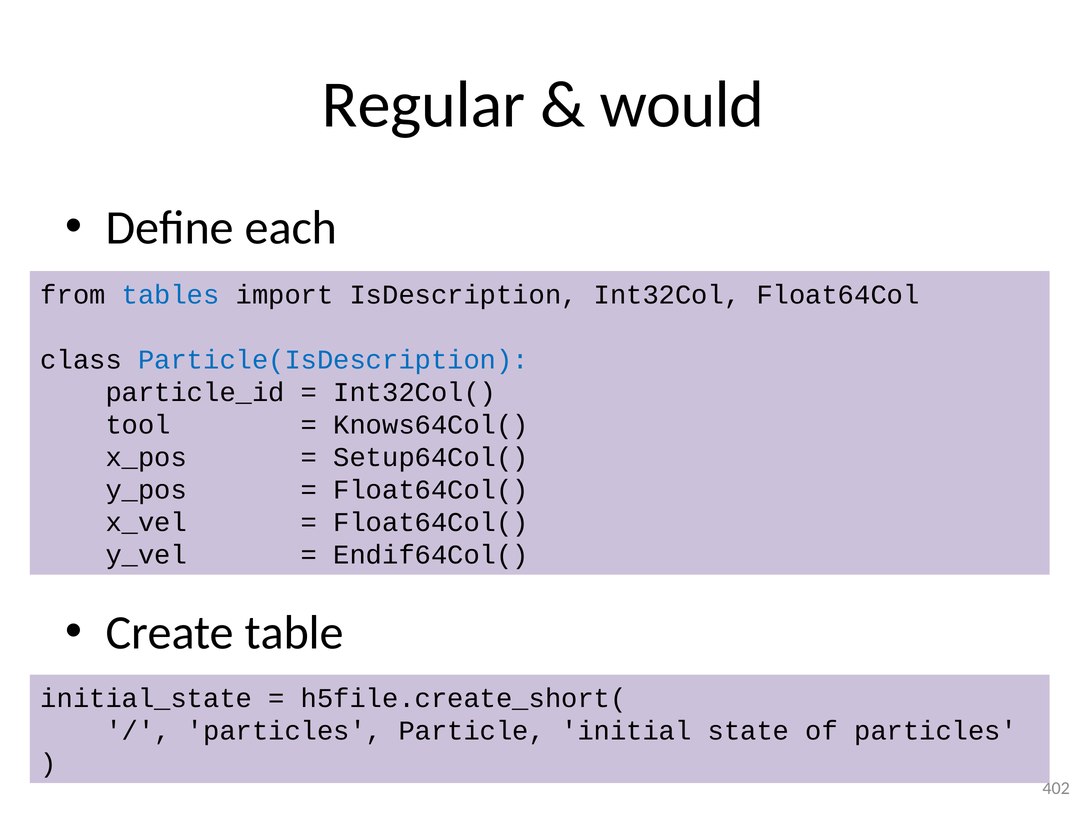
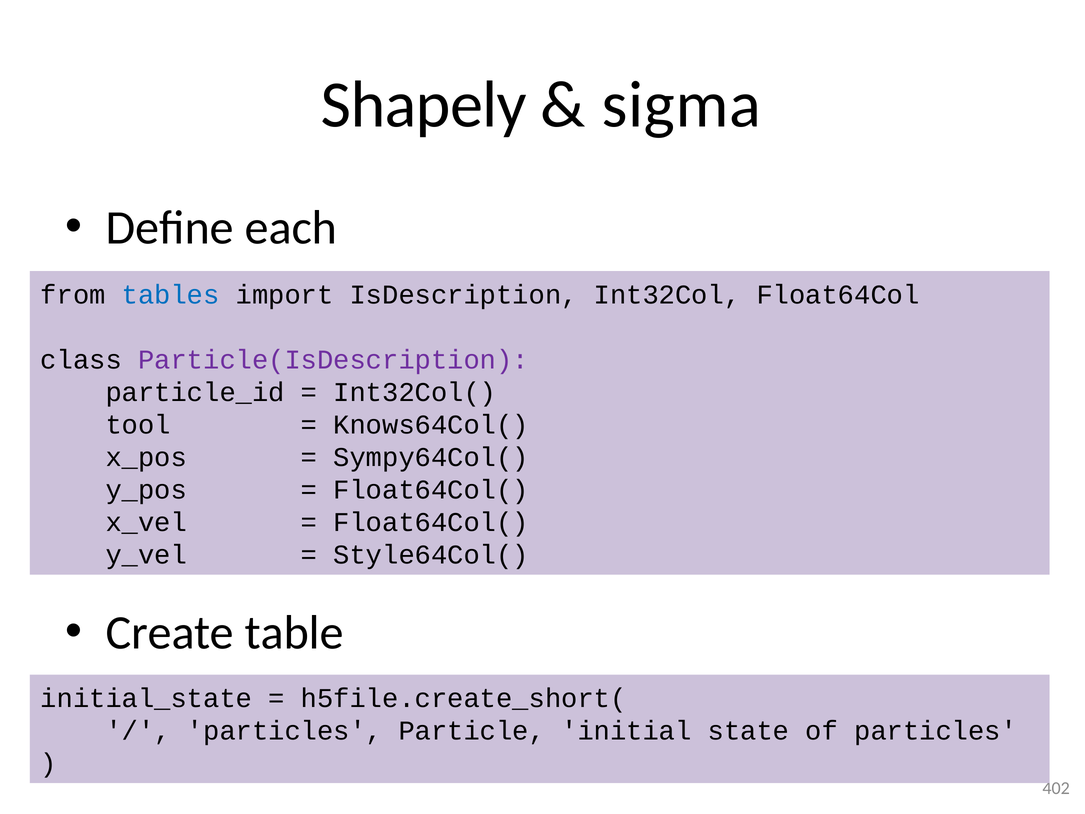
Regular: Regular -> Shapely
would: would -> sigma
Particle(IsDescription colour: blue -> purple
Setup64Col(: Setup64Col( -> Sympy64Col(
Endif64Col(: Endif64Col( -> Style64Col(
